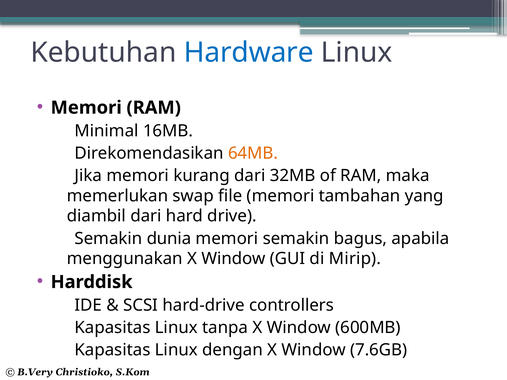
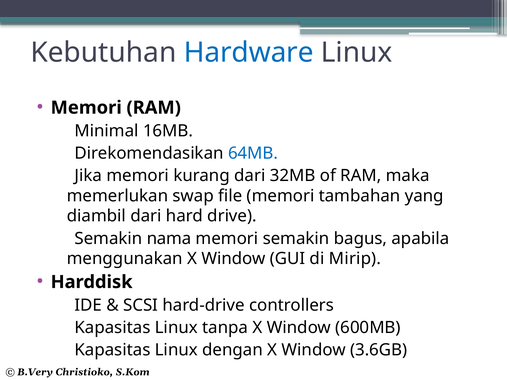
64MB colour: orange -> blue
dunia: dunia -> nama
7.6GB: 7.6GB -> 3.6GB
